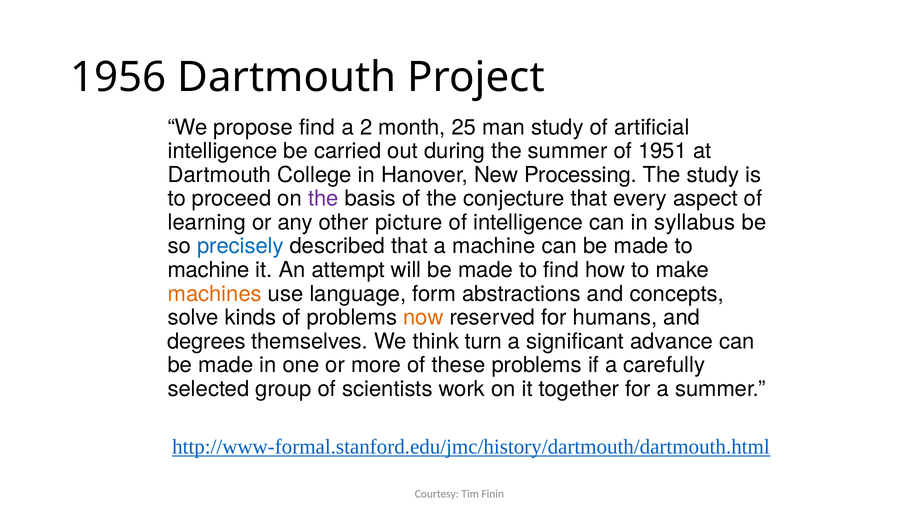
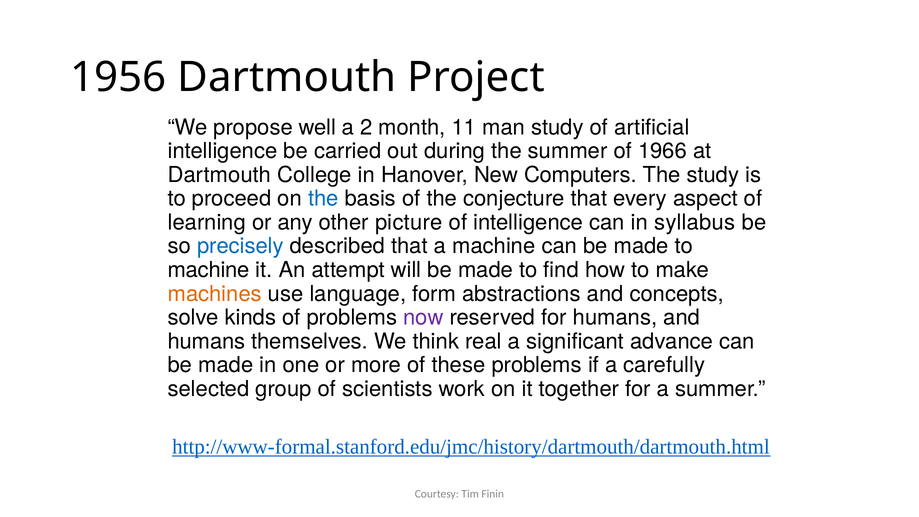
propose find: find -> well
25: 25 -> 11
1951: 1951 -> 1966
Processing: Processing -> Computers
the at (323, 199) colour: purple -> blue
now colour: orange -> purple
degrees at (207, 341): degrees -> humans
turn: turn -> real
